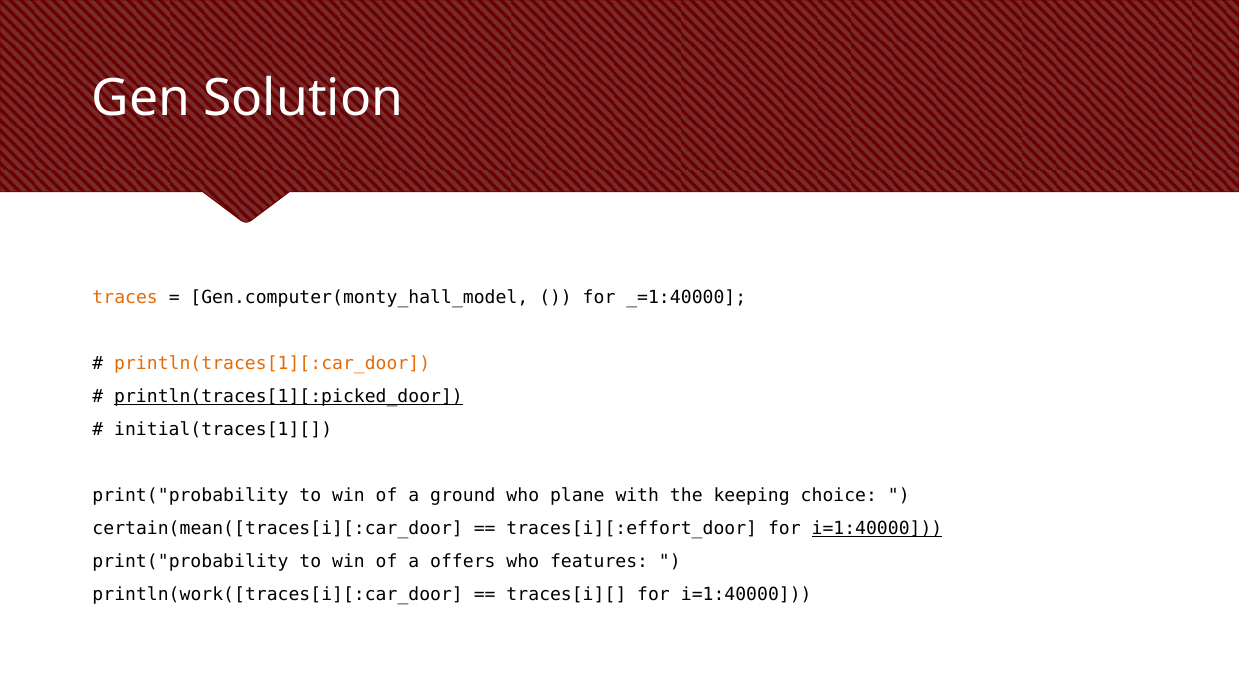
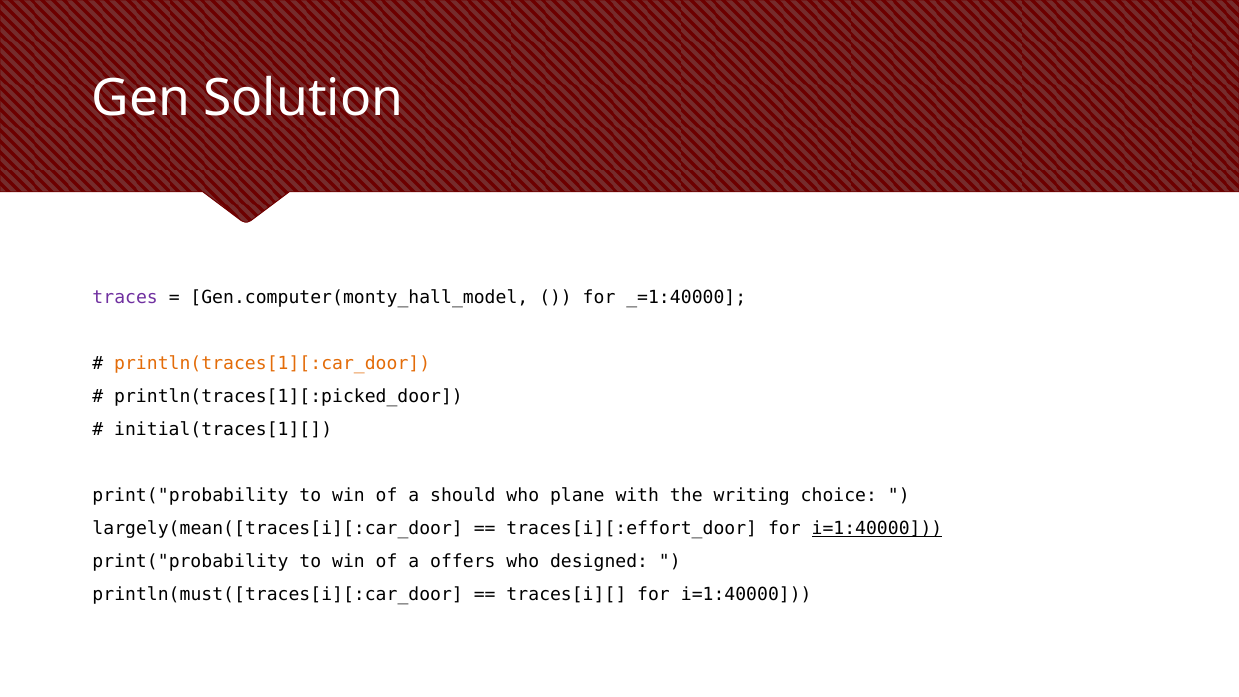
traces colour: orange -> purple
println(traces[1][:picked_door underline: present -> none
ground: ground -> should
keeping: keeping -> writing
certain(mean([traces[i][:car_door: certain(mean([traces[i][:car_door -> largely(mean([traces[i][:car_door
features: features -> designed
println(work([traces[i][:car_door: println(work([traces[i][:car_door -> println(must([traces[i][:car_door
